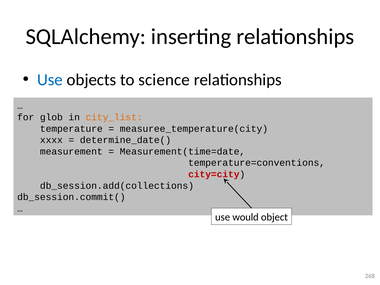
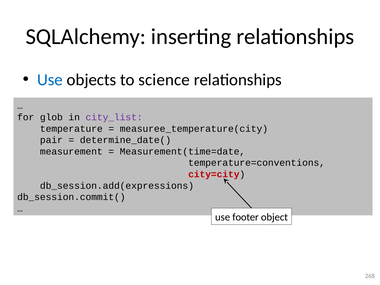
city_list colour: orange -> purple
xxxx: xxxx -> pair
db_session.add(collections: db_session.add(collections -> db_session.add(expressions
would: would -> footer
